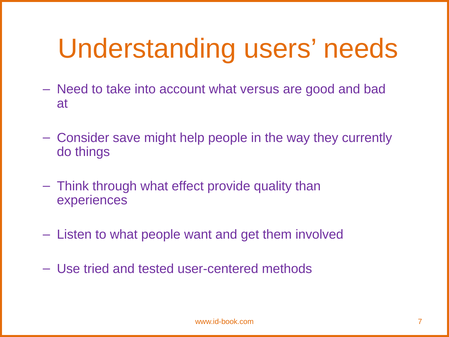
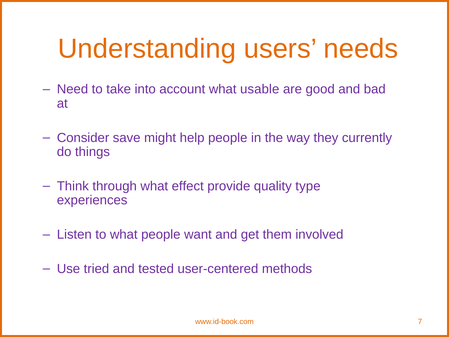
versus: versus -> usable
than: than -> type
